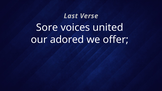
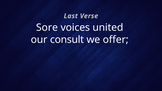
adored: adored -> consult
